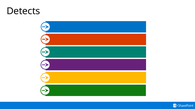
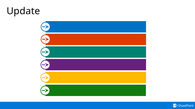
Detects: Detects -> Update
